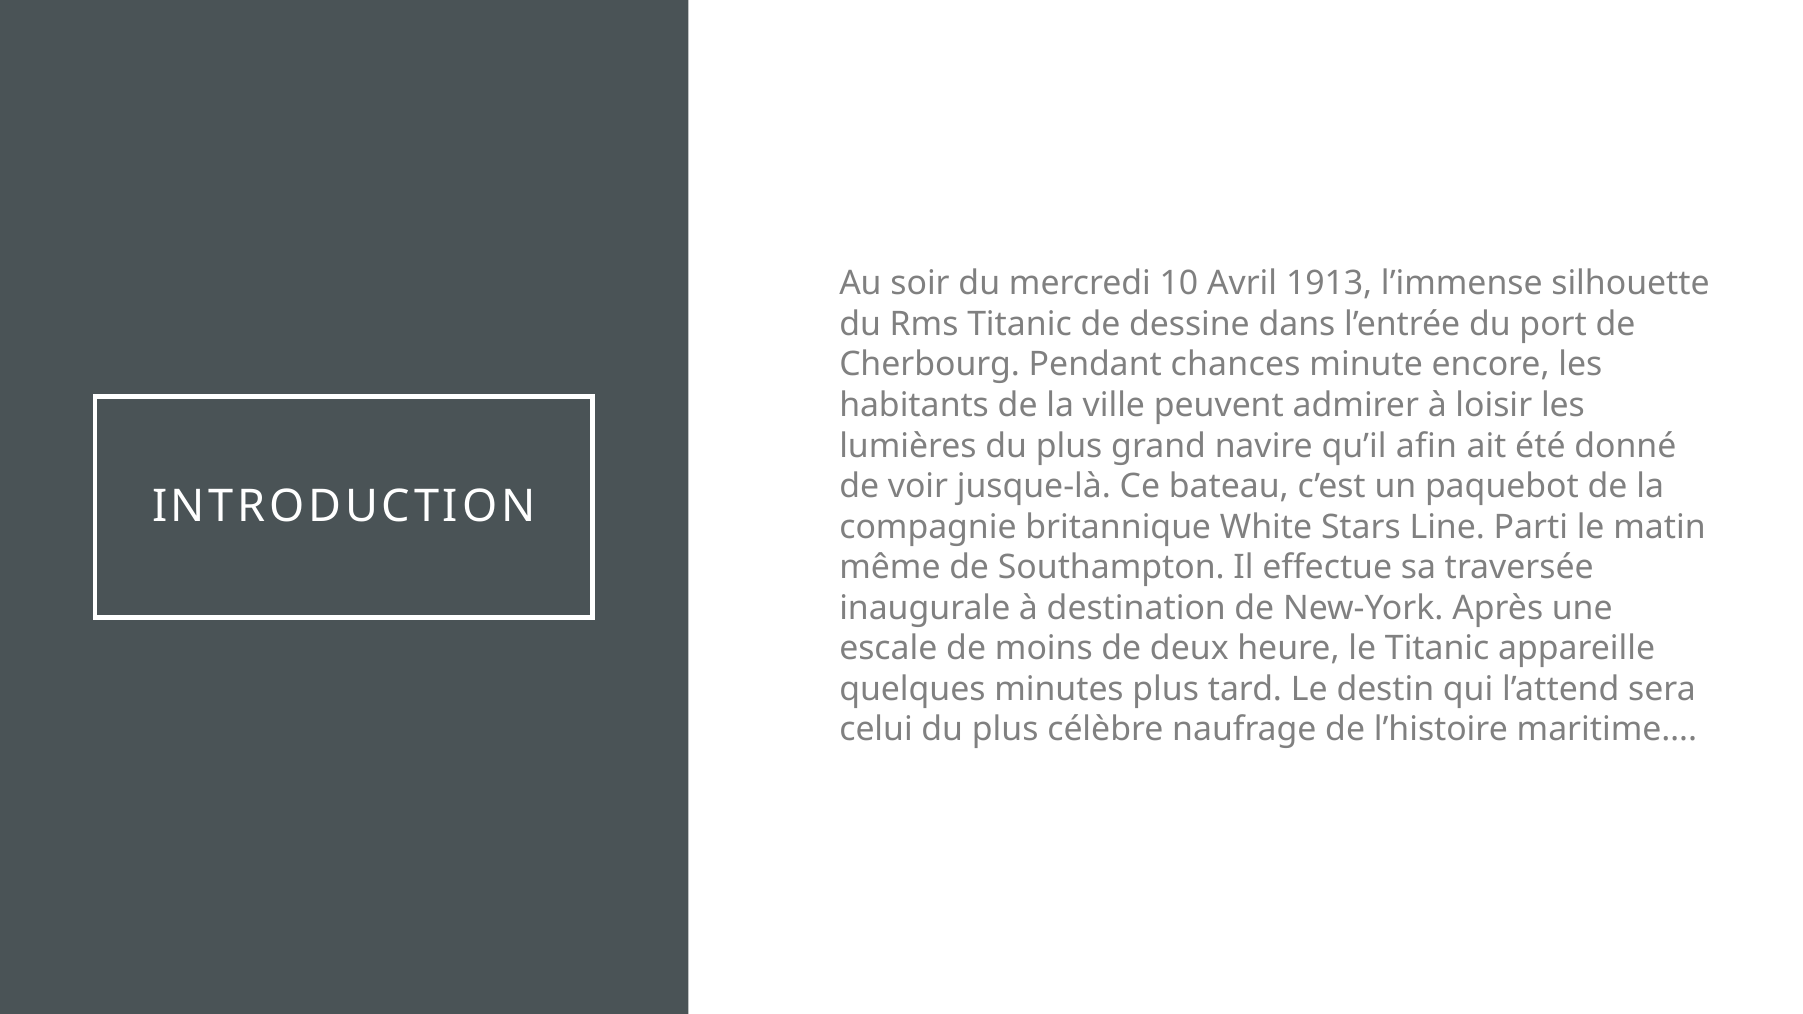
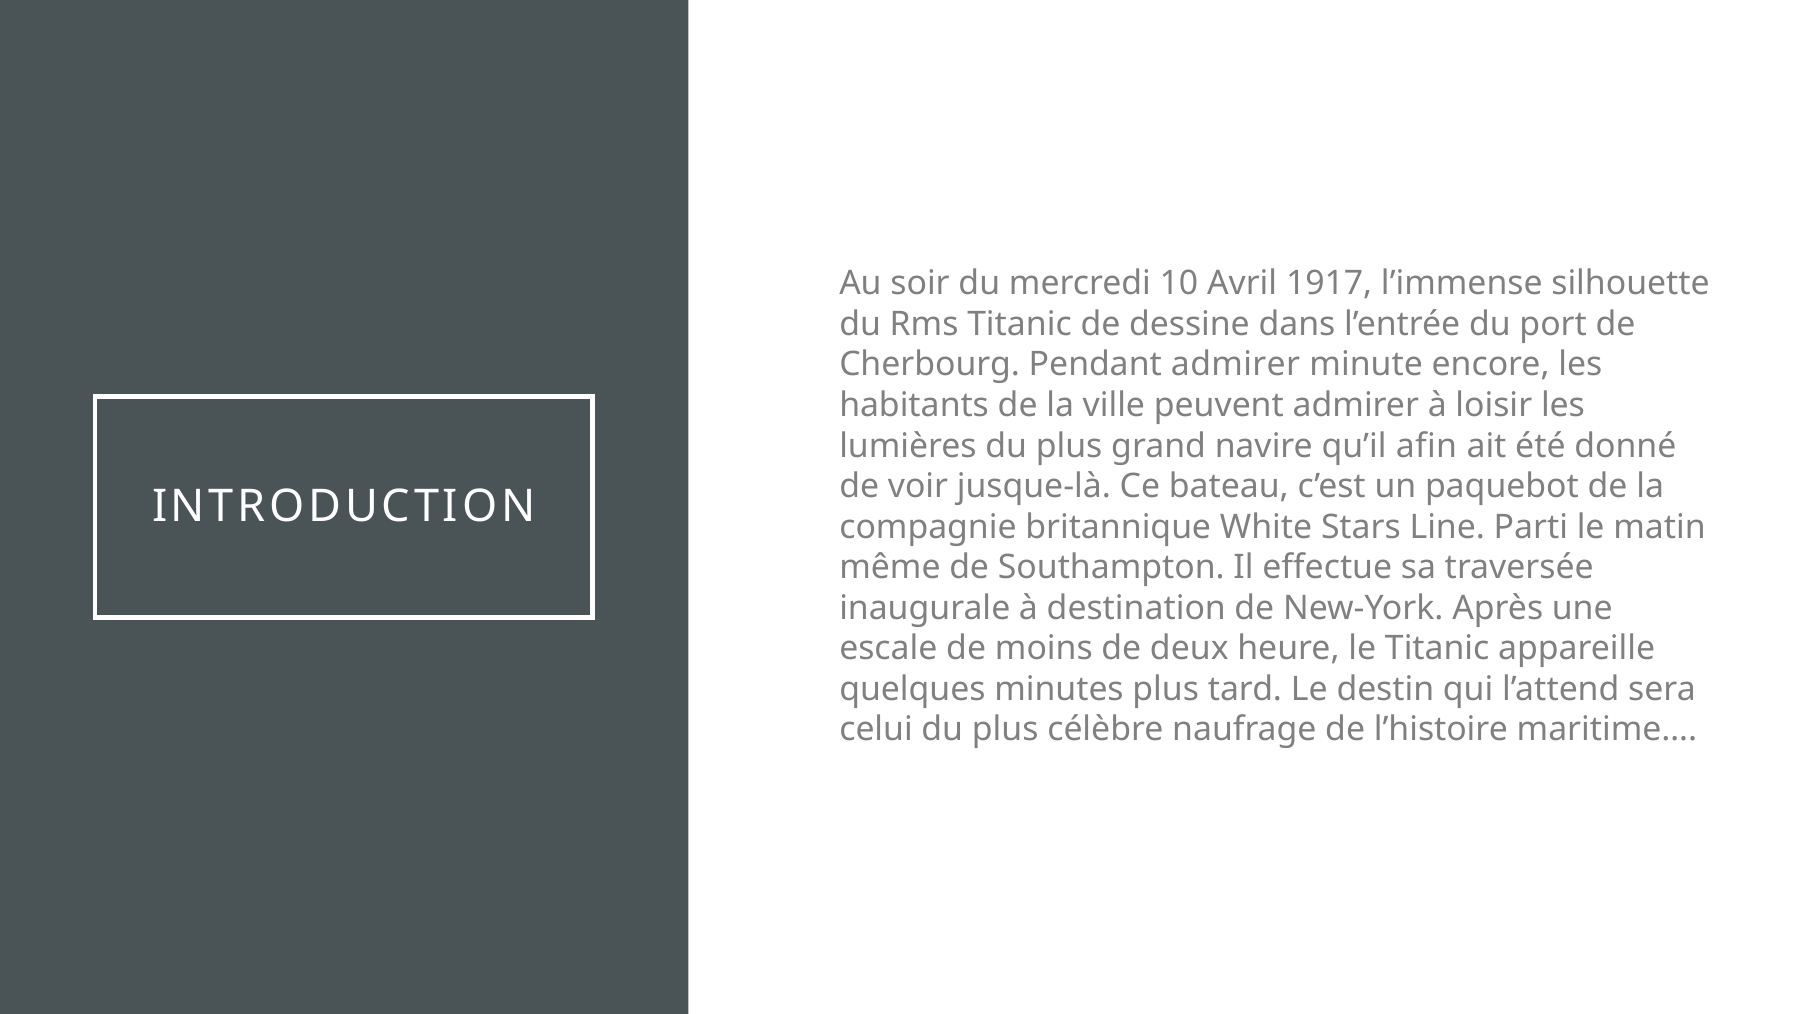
1913: 1913 -> 1917
Pendant chances: chances -> admirer
